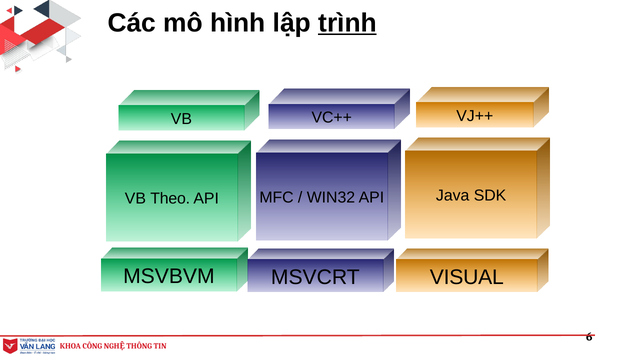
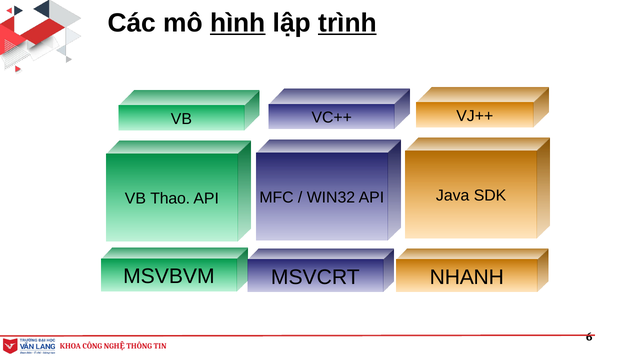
hình underline: none -> present
Theo: Theo -> Thao
VISUAL: VISUAL -> NHANH
